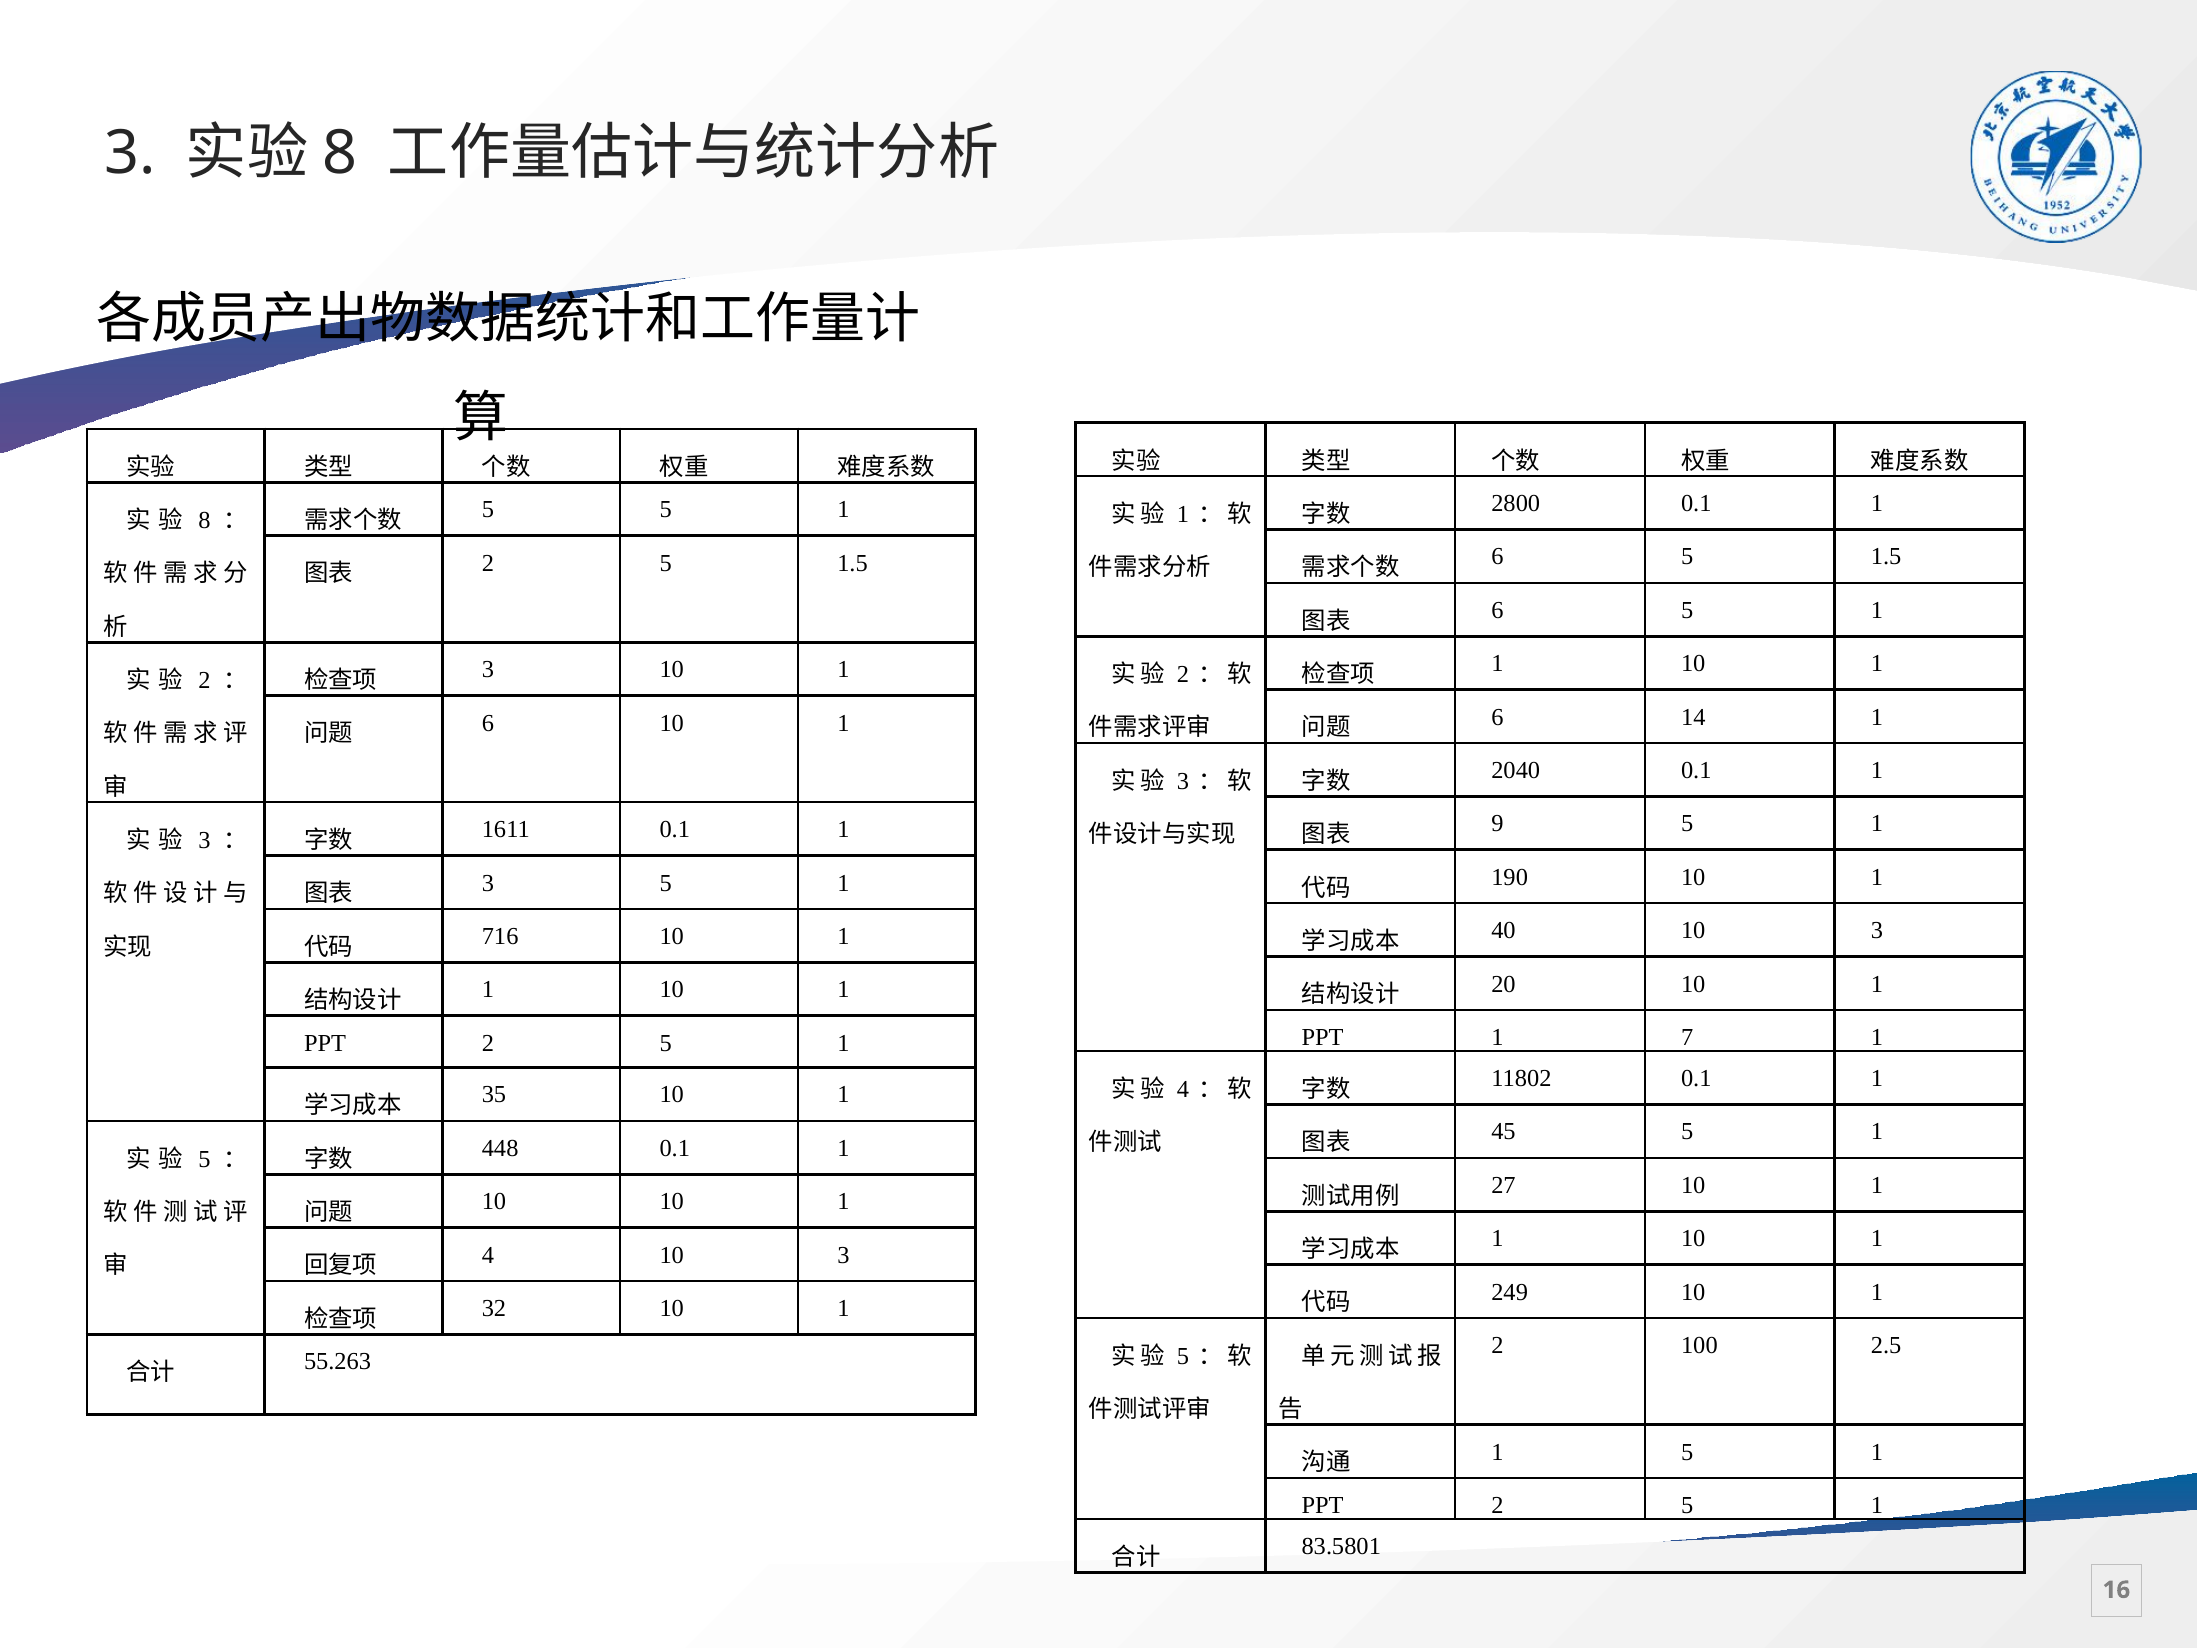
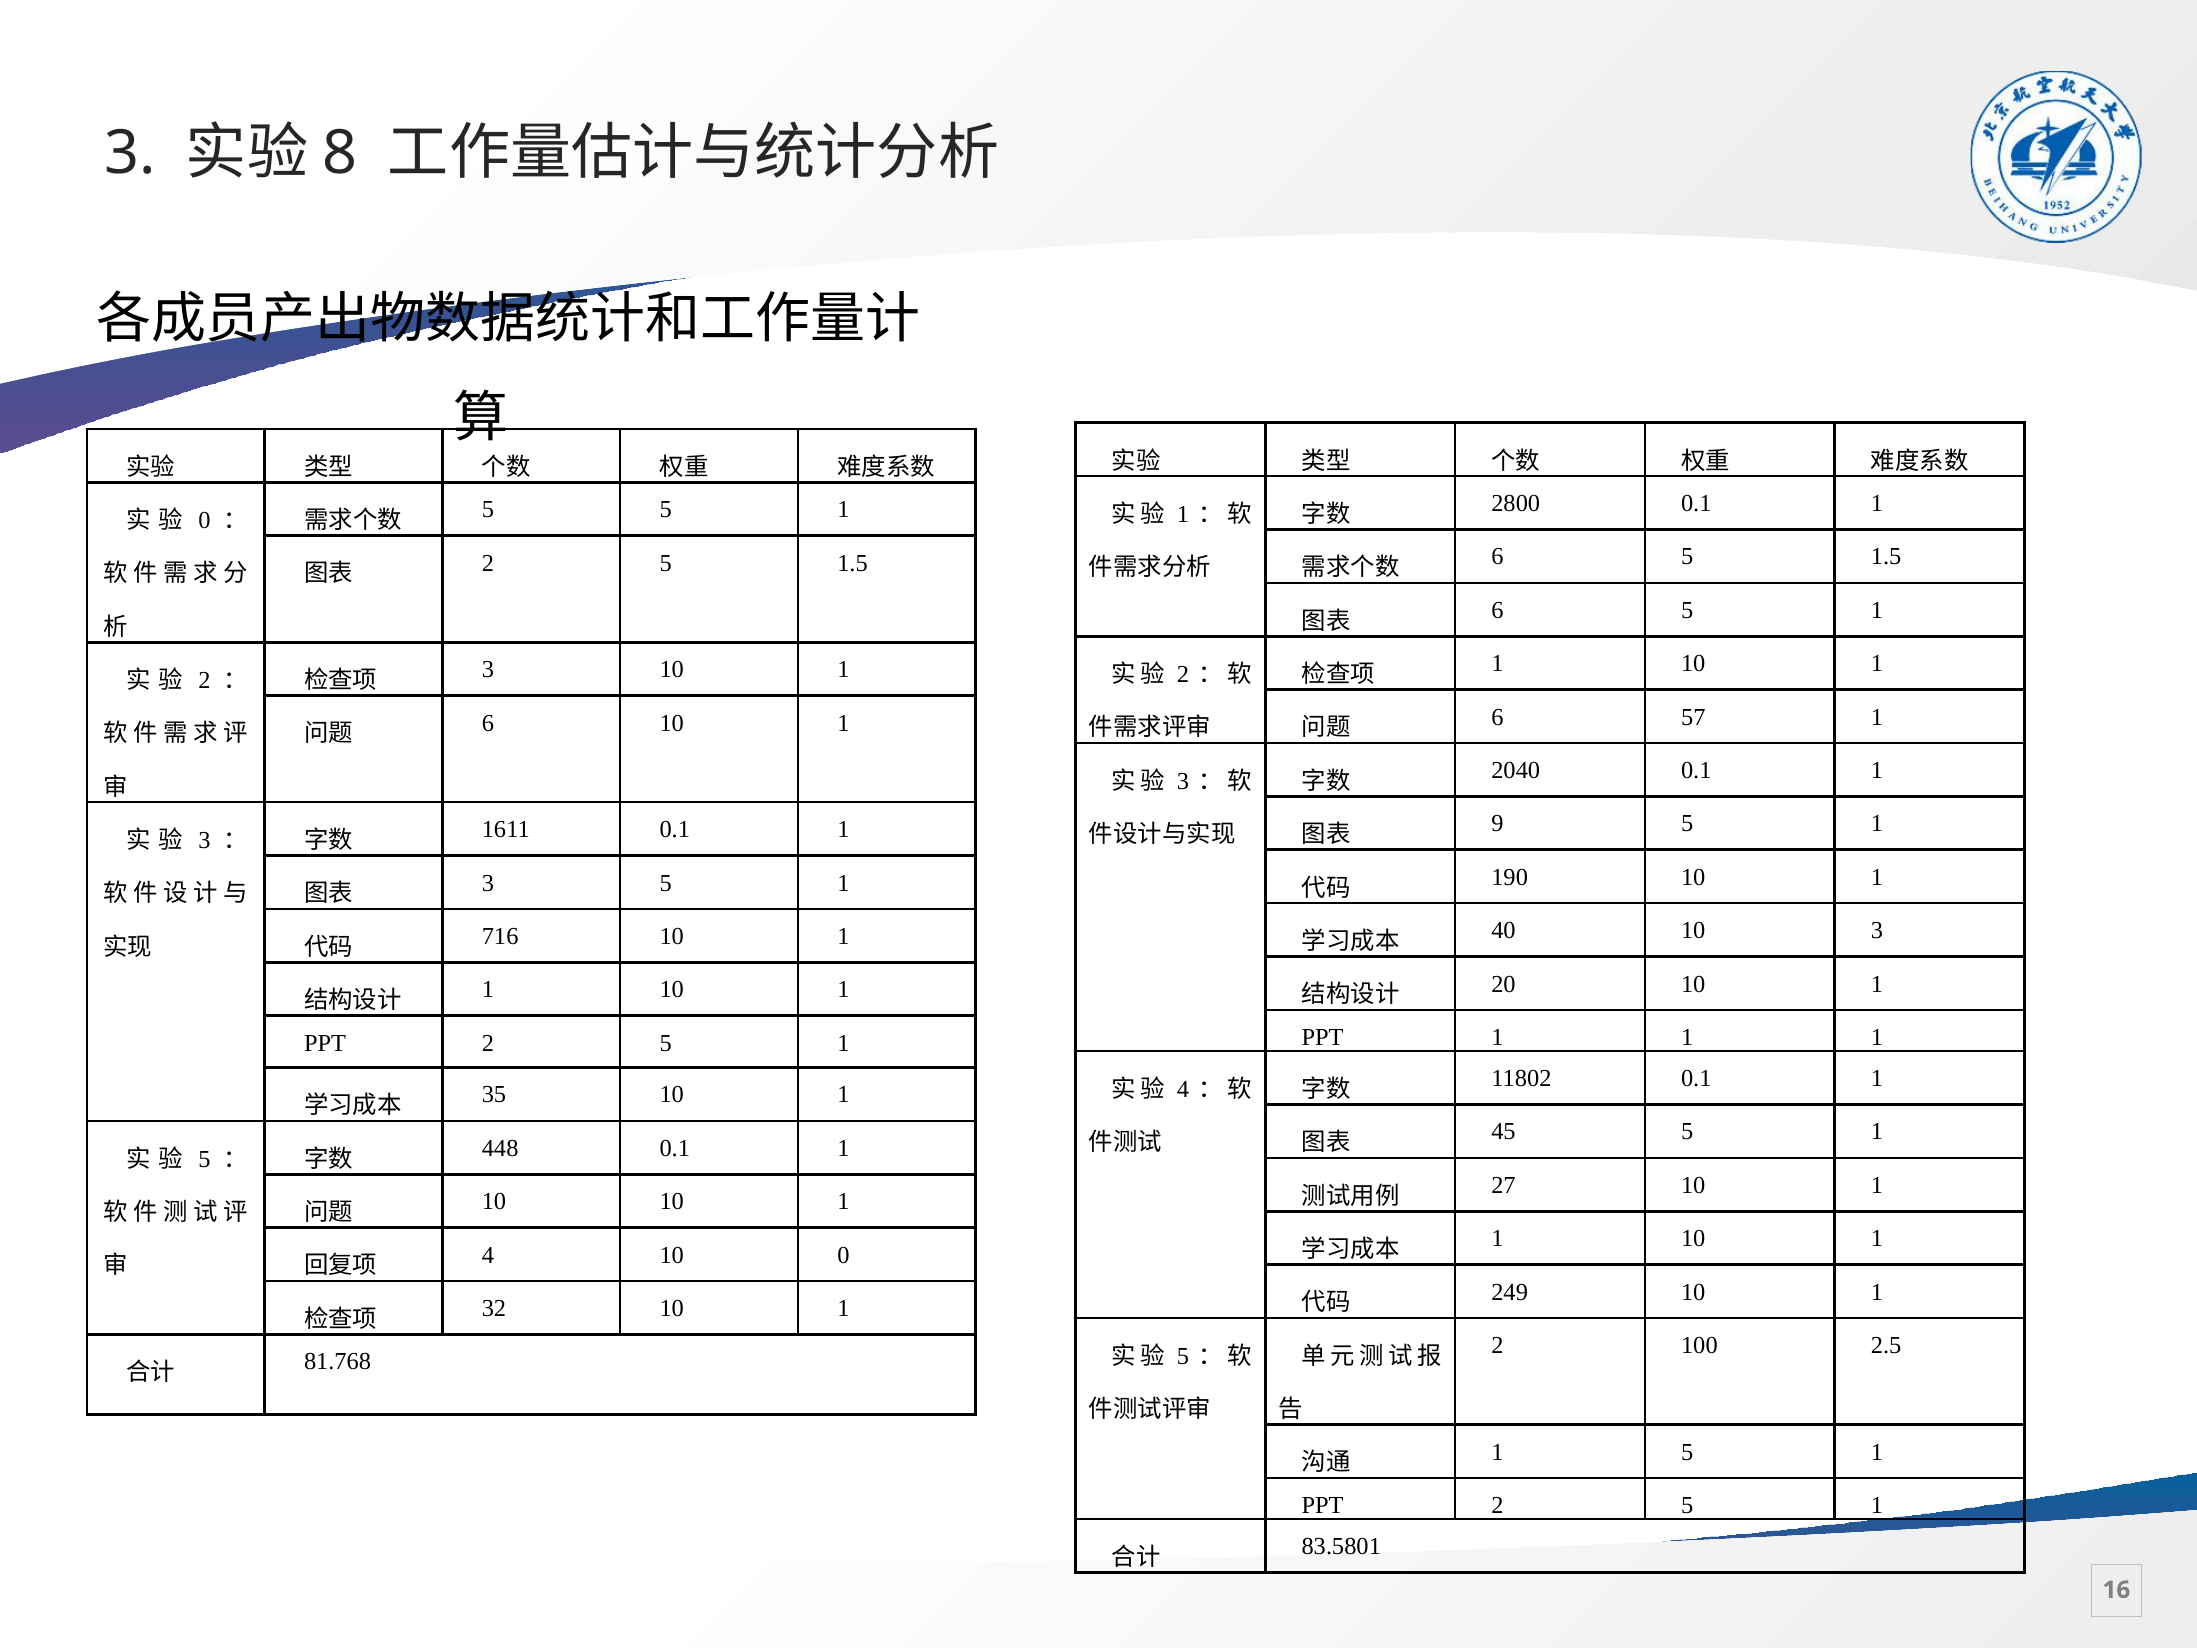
8 at (204, 520): 8 -> 0
14: 14 -> 57
PPT 1 7: 7 -> 1
4 10 3: 3 -> 0
55.263: 55.263 -> 81.768
